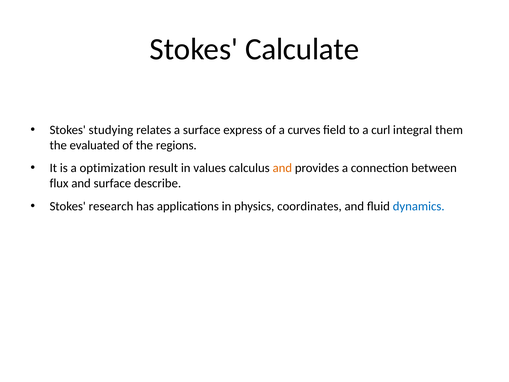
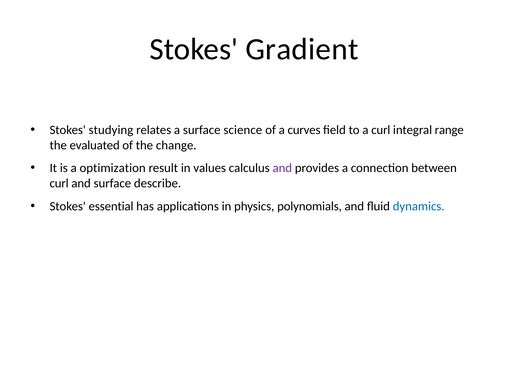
Calculate: Calculate -> Gradient
express: express -> science
them: them -> range
regions: regions -> change
and at (282, 168) colour: orange -> purple
flux at (59, 183): flux -> curl
research: research -> essential
coordinates: coordinates -> polynomials
